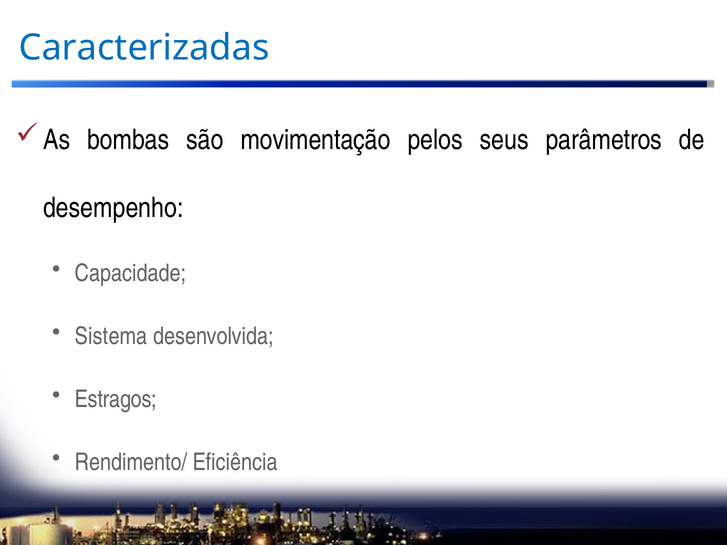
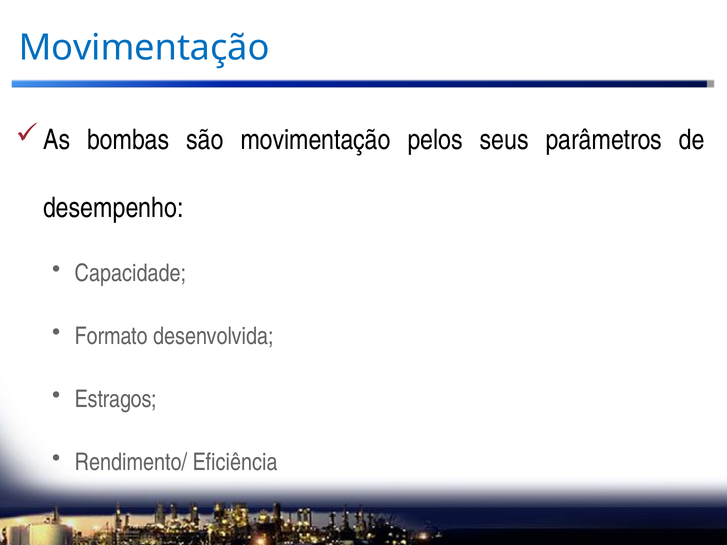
Caracterizadas at (144, 48): Caracterizadas -> Movimentação
Sistema: Sistema -> Formato
